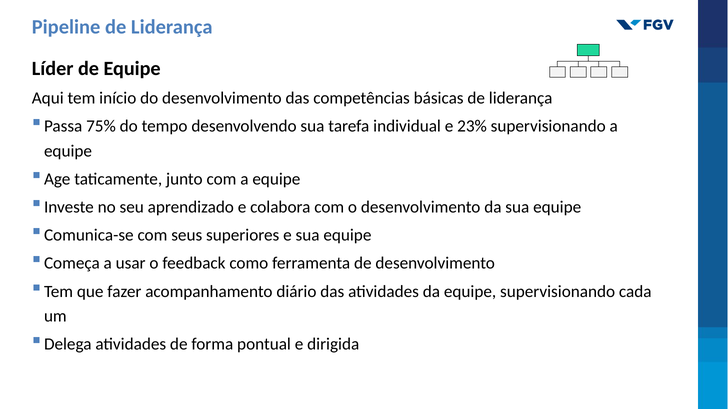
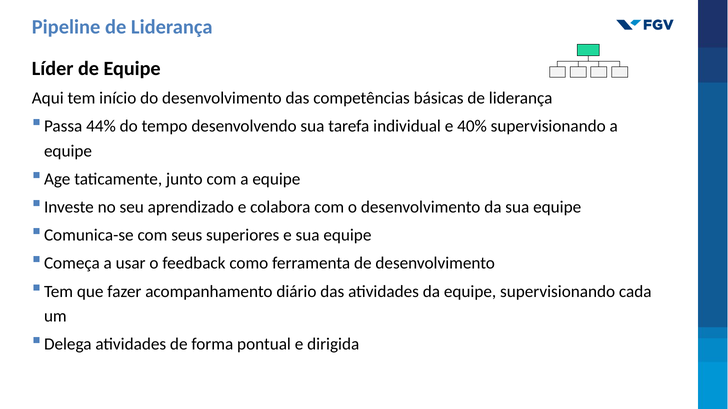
75%: 75% -> 44%
23%: 23% -> 40%
